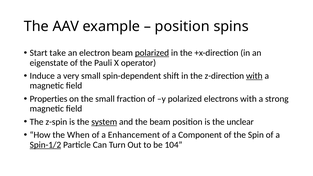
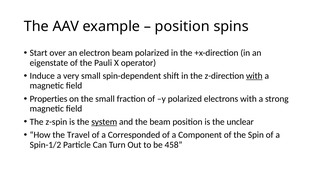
take: take -> over
polarized at (152, 53) underline: present -> none
When: When -> Travel
Enhancement: Enhancement -> Corresponded
Spin-1/2 underline: present -> none
104: 104 -> 458
